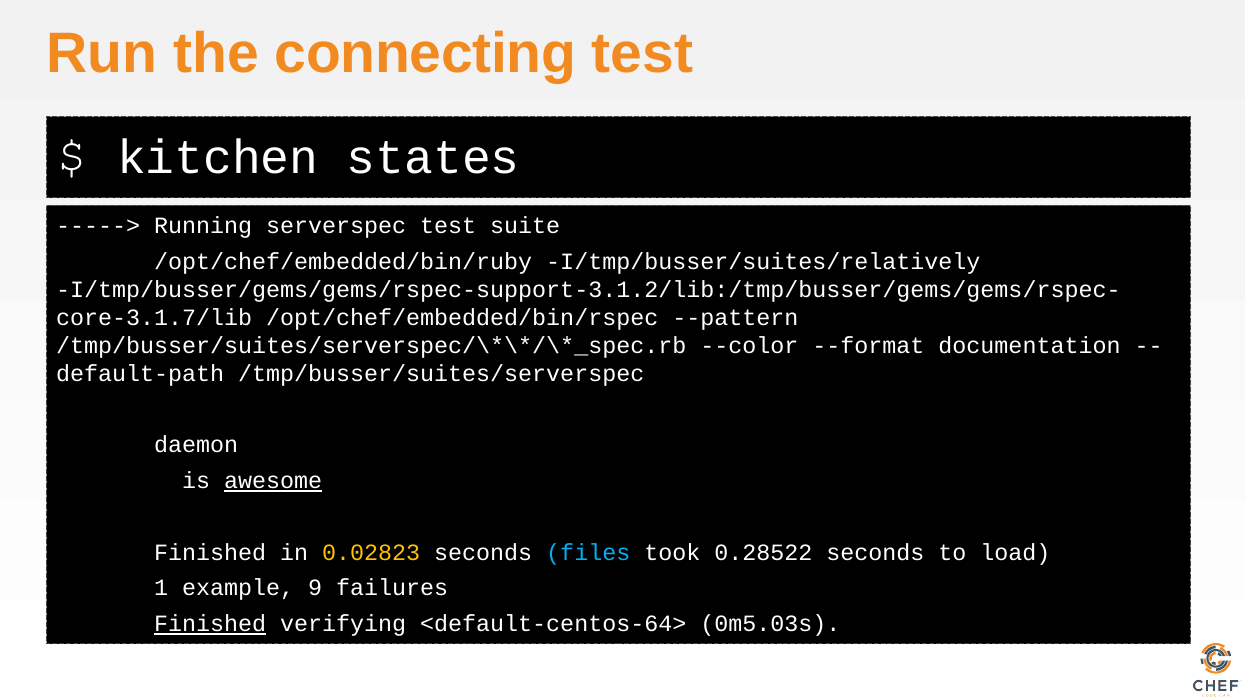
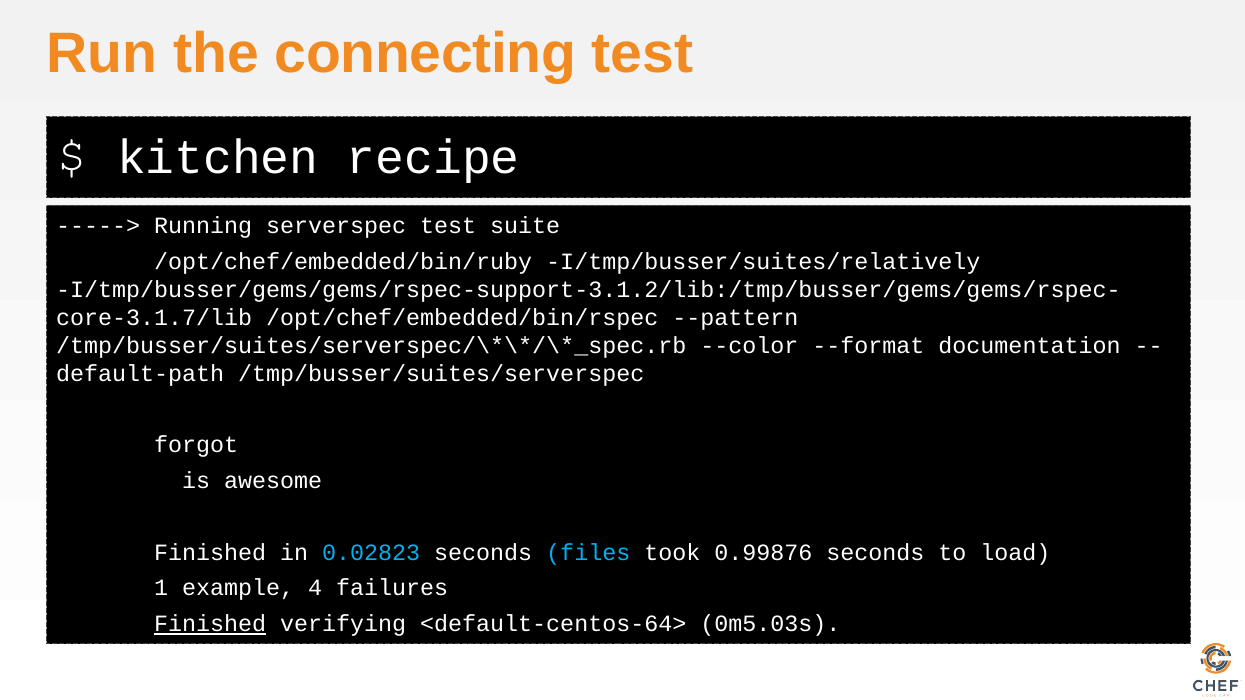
states: states -> recipe
daemon: daemon -> forgot
awesome underline: present -> none
0.02823 colour: yellow -> light blue
0.28522: 0.28522 -> 0.99876
9: 9 -> 4
